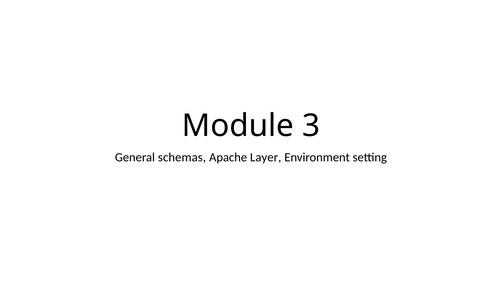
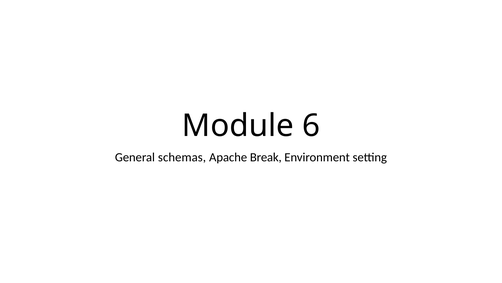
3: 3 -> 6
Layer: Layer -> Break
